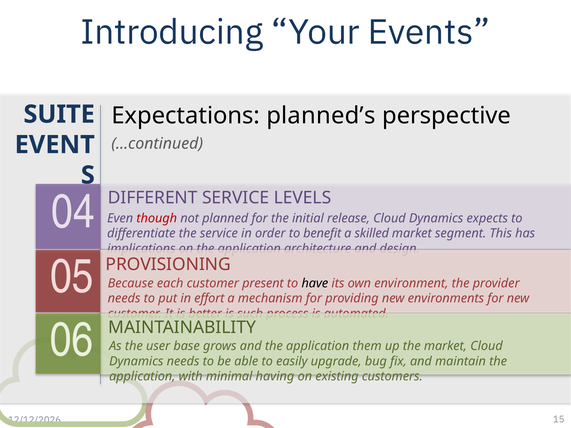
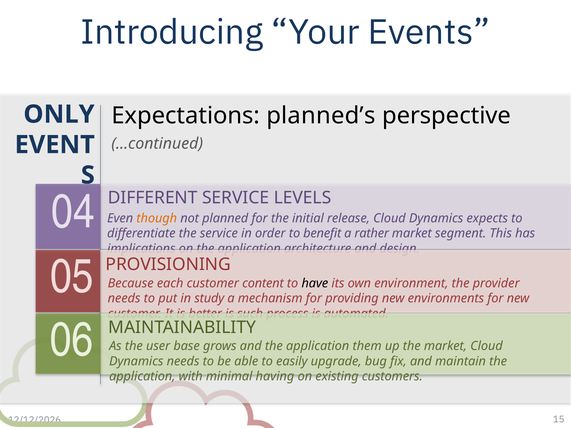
SUITE: SUITE -> ONLY
though colour: red -> orange
skilled: skilled -> rather
present: present -> content
effort: effort -> study
